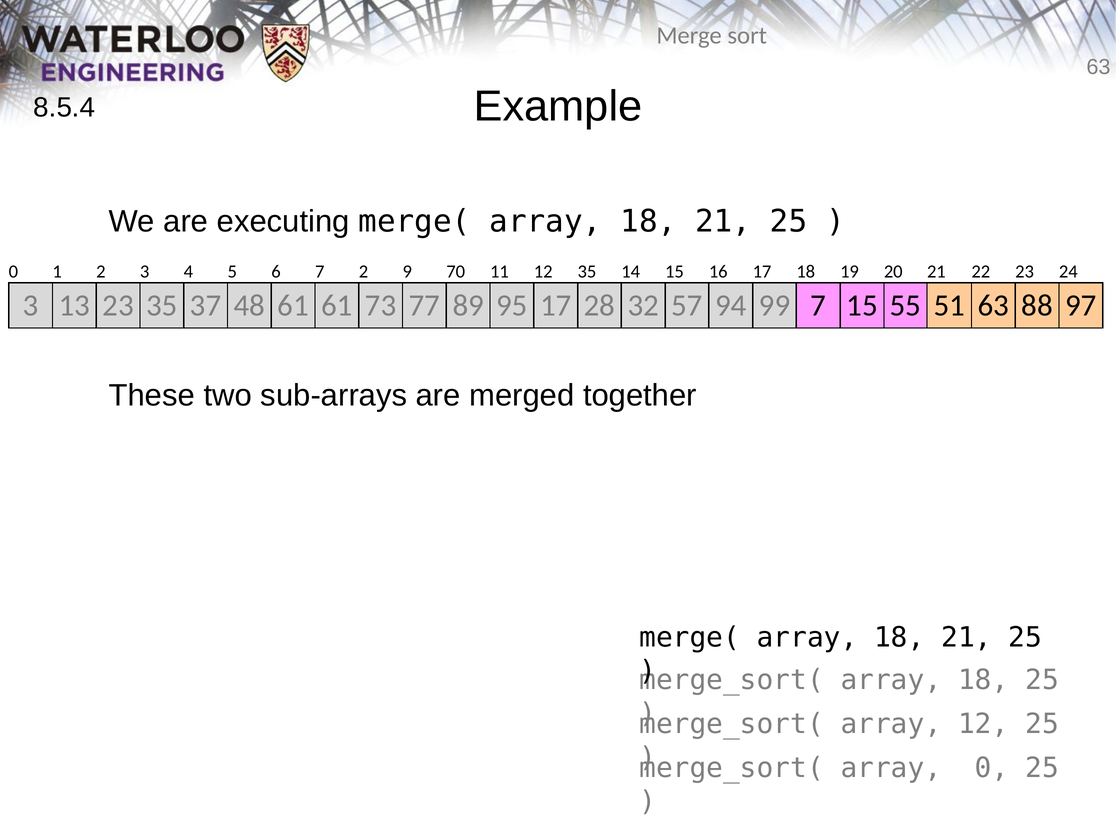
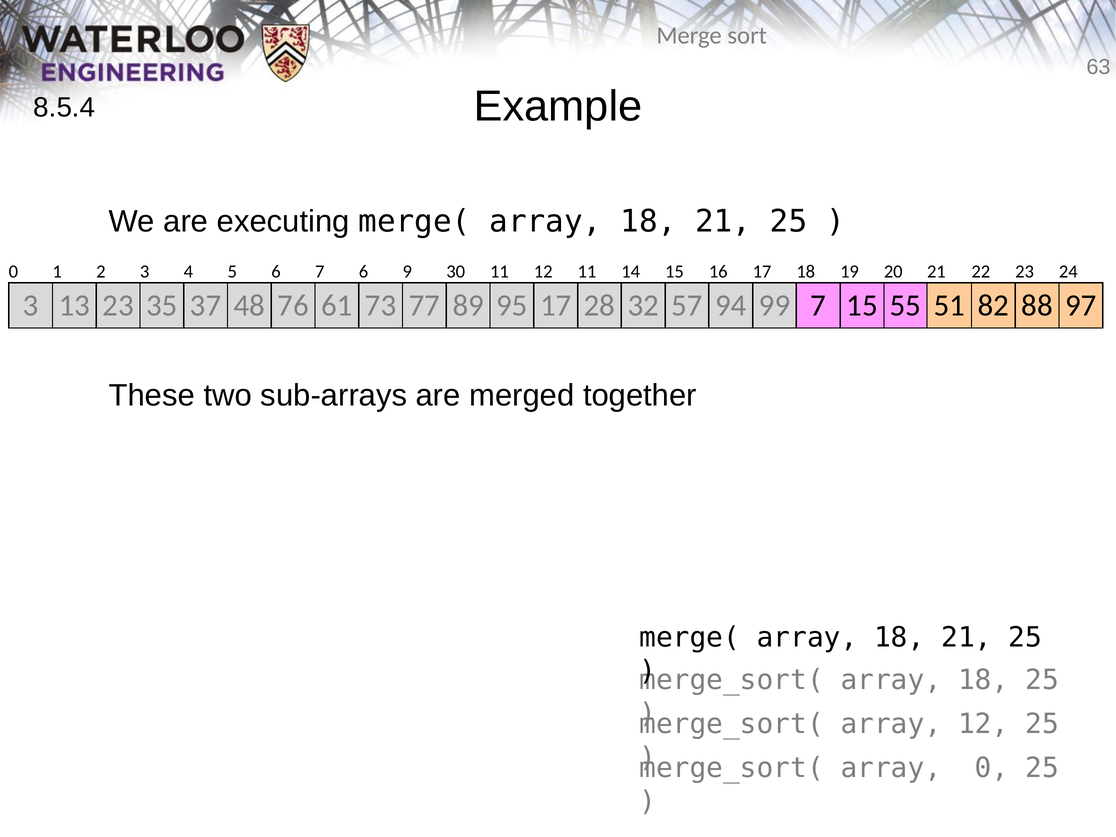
7 2: 2 -> 6
70: 70 -> 30
12 35: 35 -> 11
48 61: 61 -> 76
51 63: 63 -> 82
